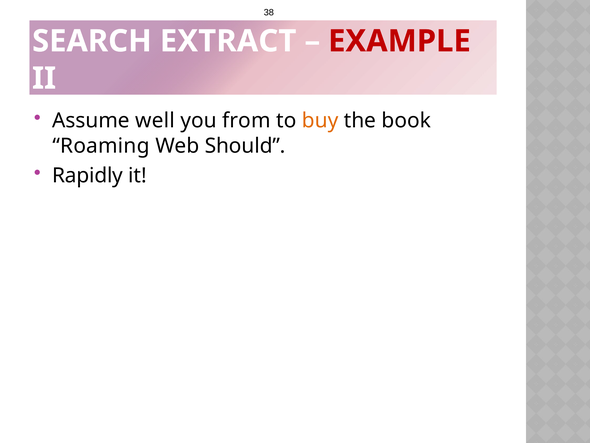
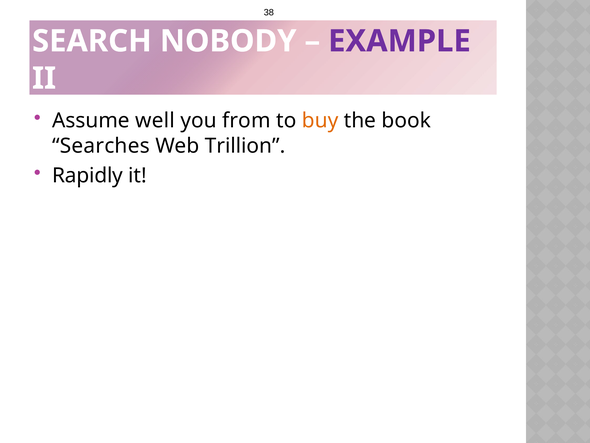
EXTRACT: EXTRACT -> NOBODY
EXAMPLE colour: red -> purple
Roaming: Roaming -> Searches
Should: Should -> Trillion
